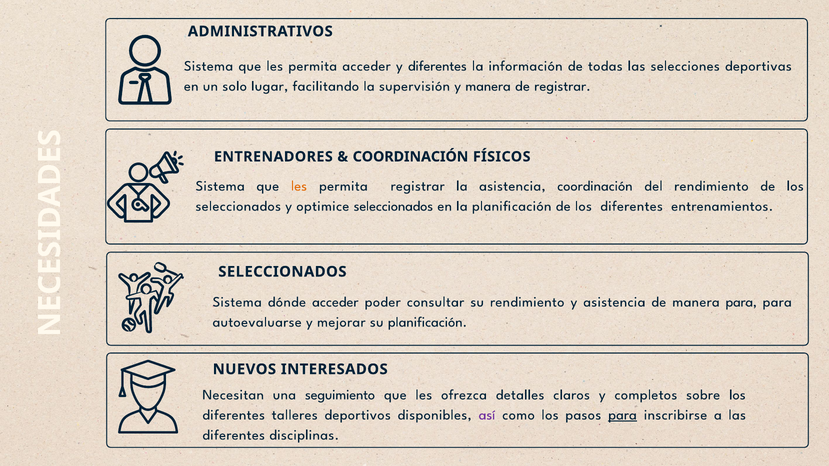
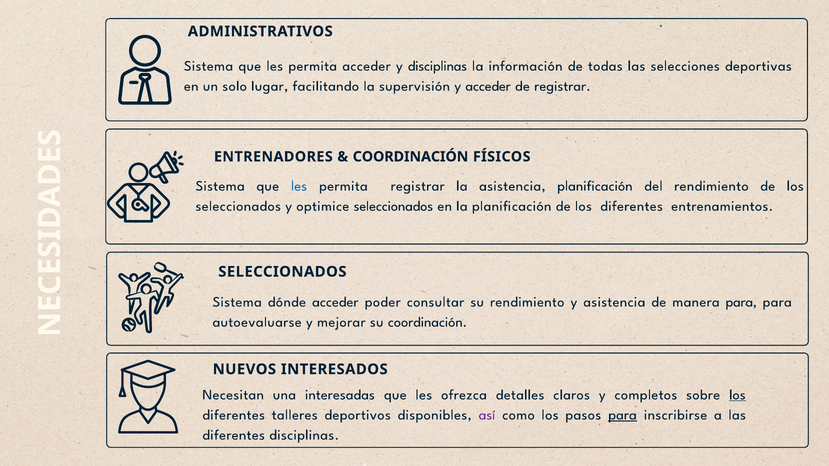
y diferentes: diferentes -> disciplinas
y manera: manera -> acceder
les at (299, 186) colour: orange -> blue
asistencia coordinación: coordinación -> planificación
su planificación: planificación -> coordinación
seguimiento: seguimiento -> interesadas
los at (737, 395) underline: none -> present
